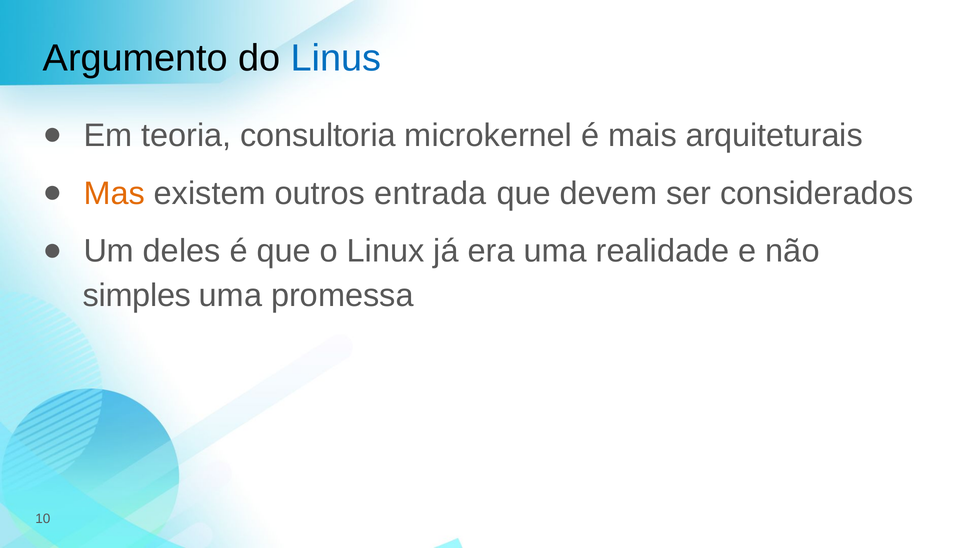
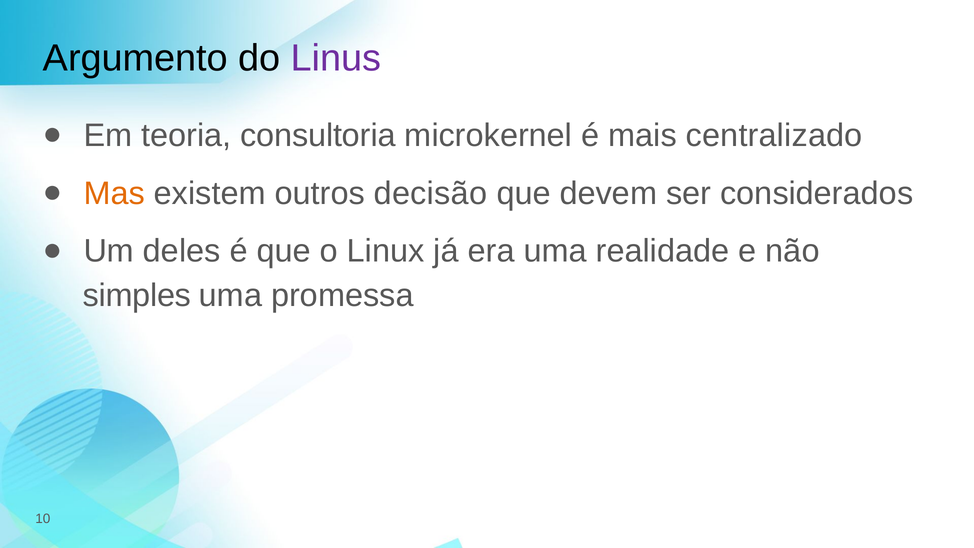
Linus colour: blue -> purple
arquiteturais: arquiteturais -> centralizado
entrada: entrada -> decisão
